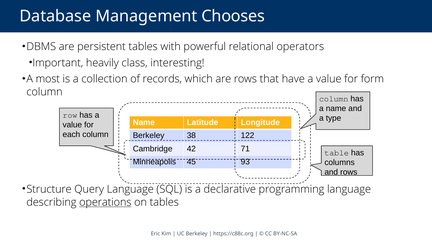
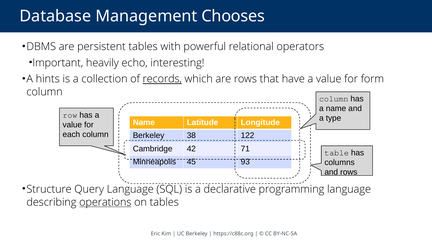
class: class -> echo
most: most -> hints
records underline: none -> present
